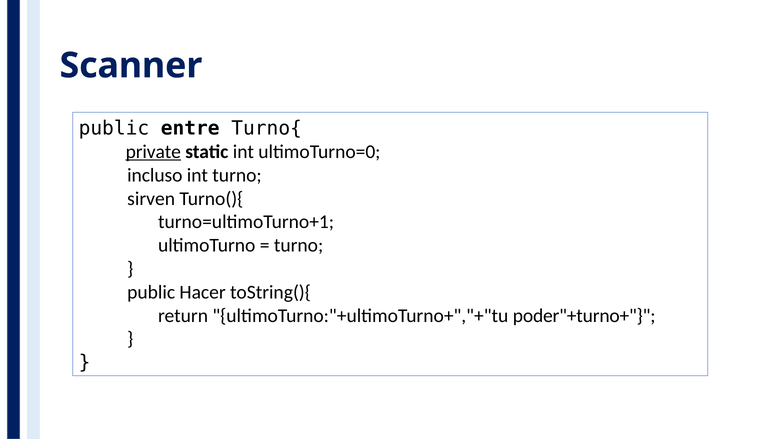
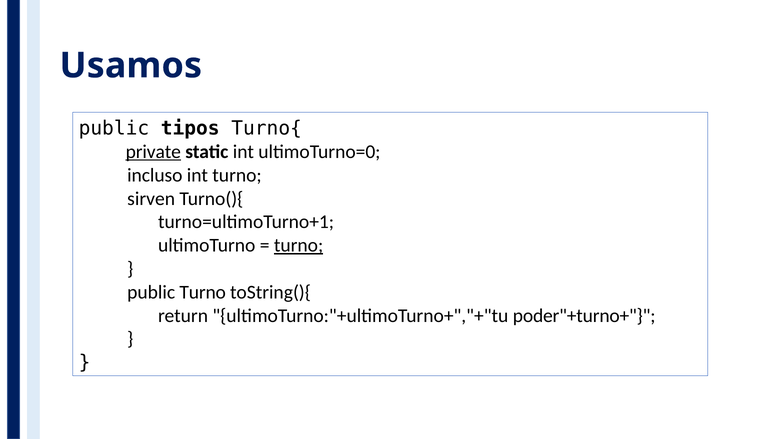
Scanner: Scanner -> Usamos
entre: entre -> tipos
turno at (299, 246) underline: none -> present
public Hacer: Hacer -> Turno
